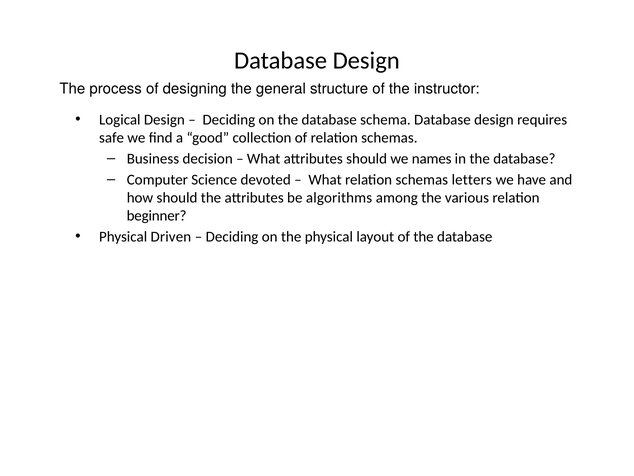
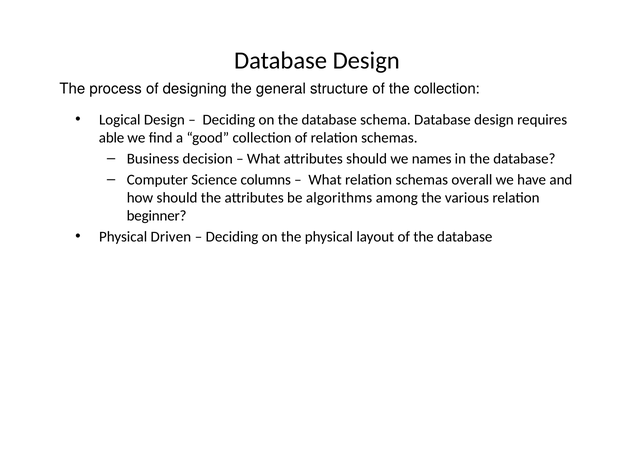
the instructor: instructor -> collection
safe: safe -> able
devoted: devoted -> columns
letters: letters -> overall
